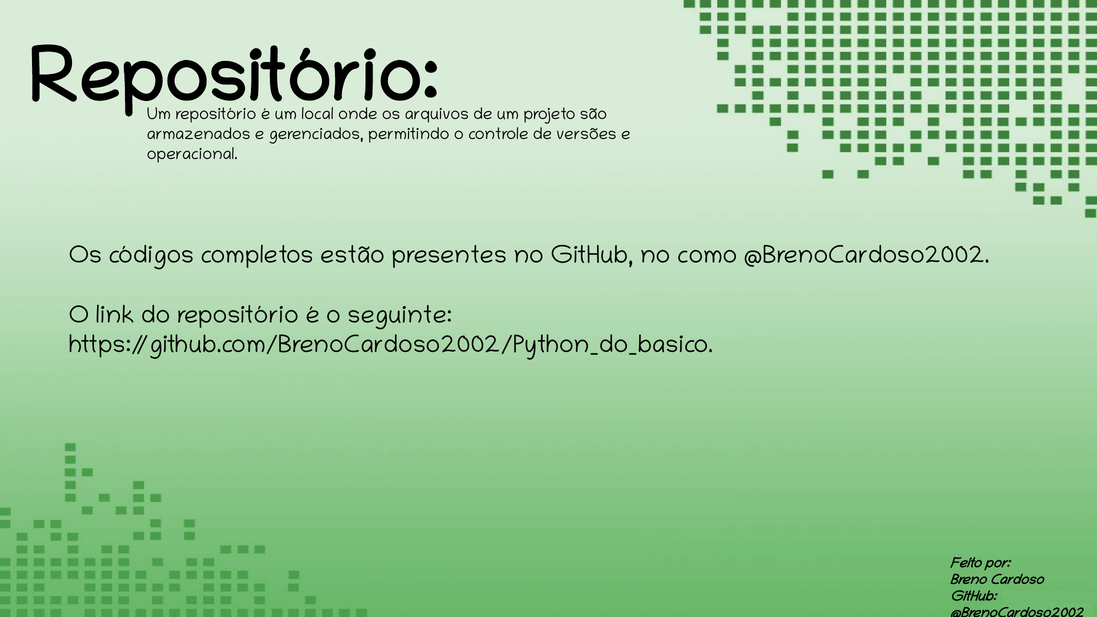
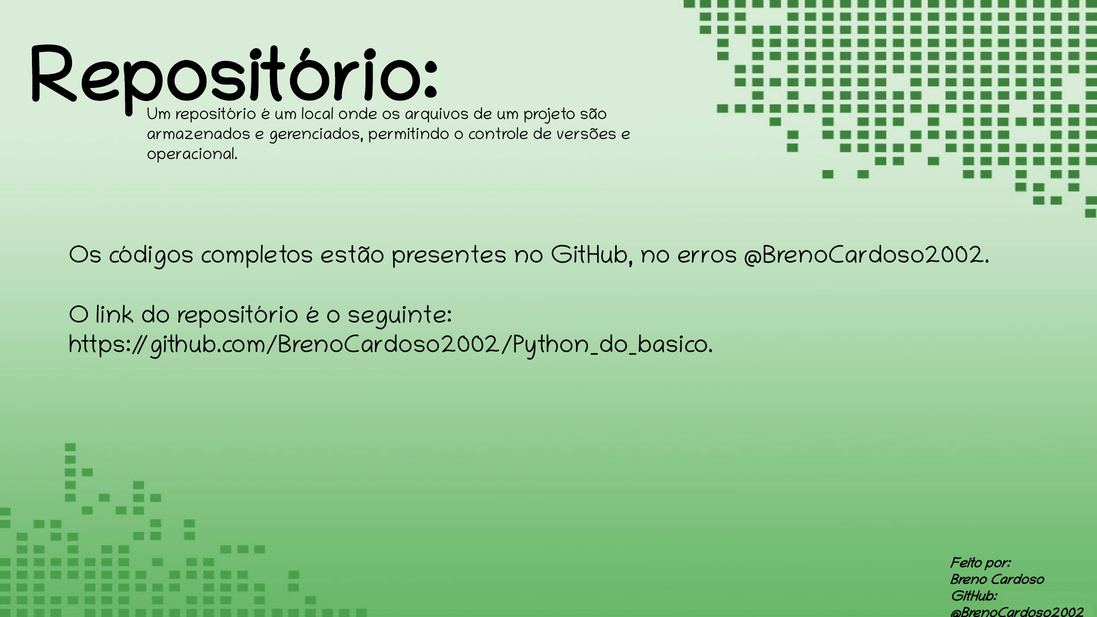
como: como -> erros
